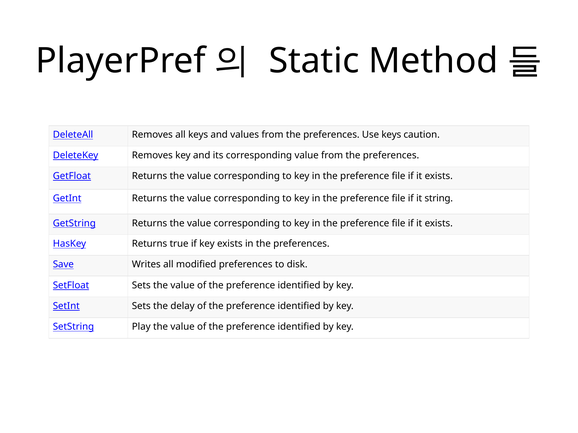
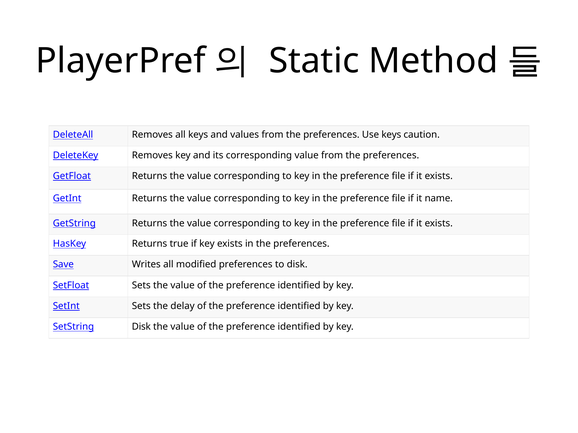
string: string -> name
SetString Play: Play -> Disk
